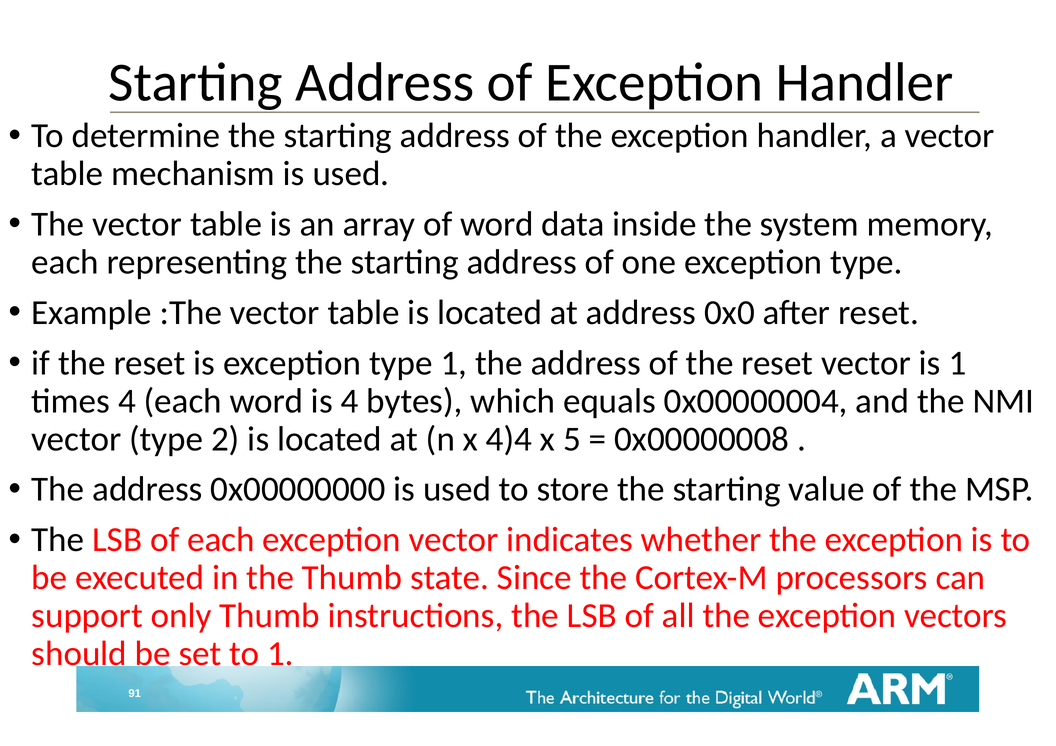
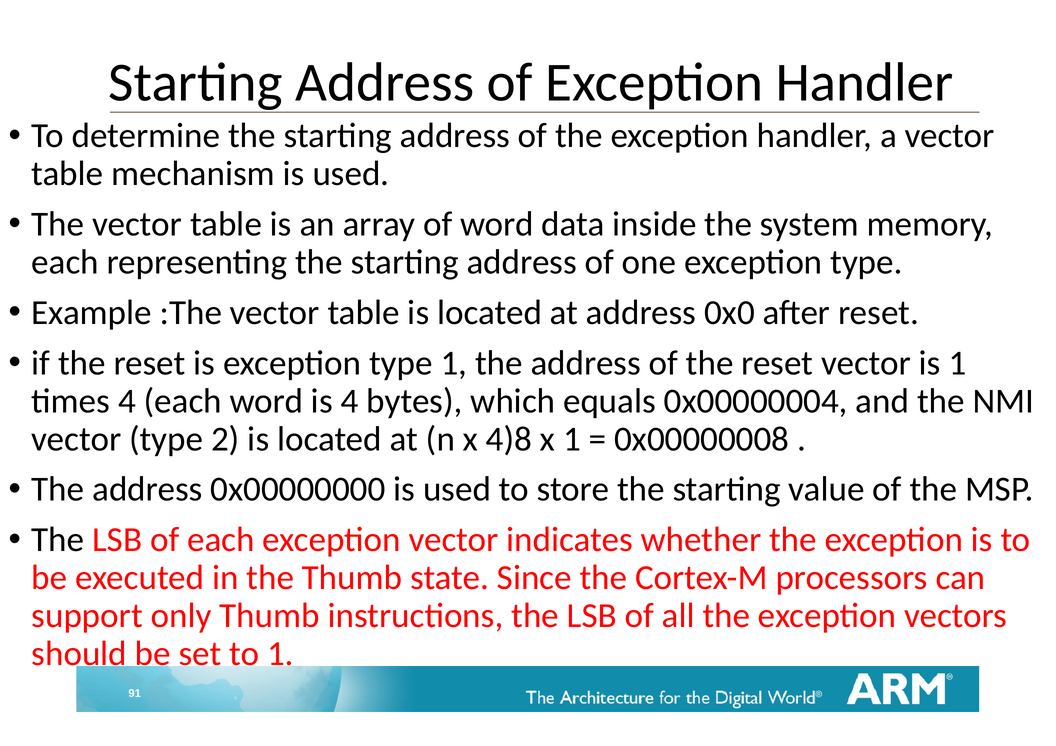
4)4: 4)4 -> 4)8
x 5: 5 -> 1
